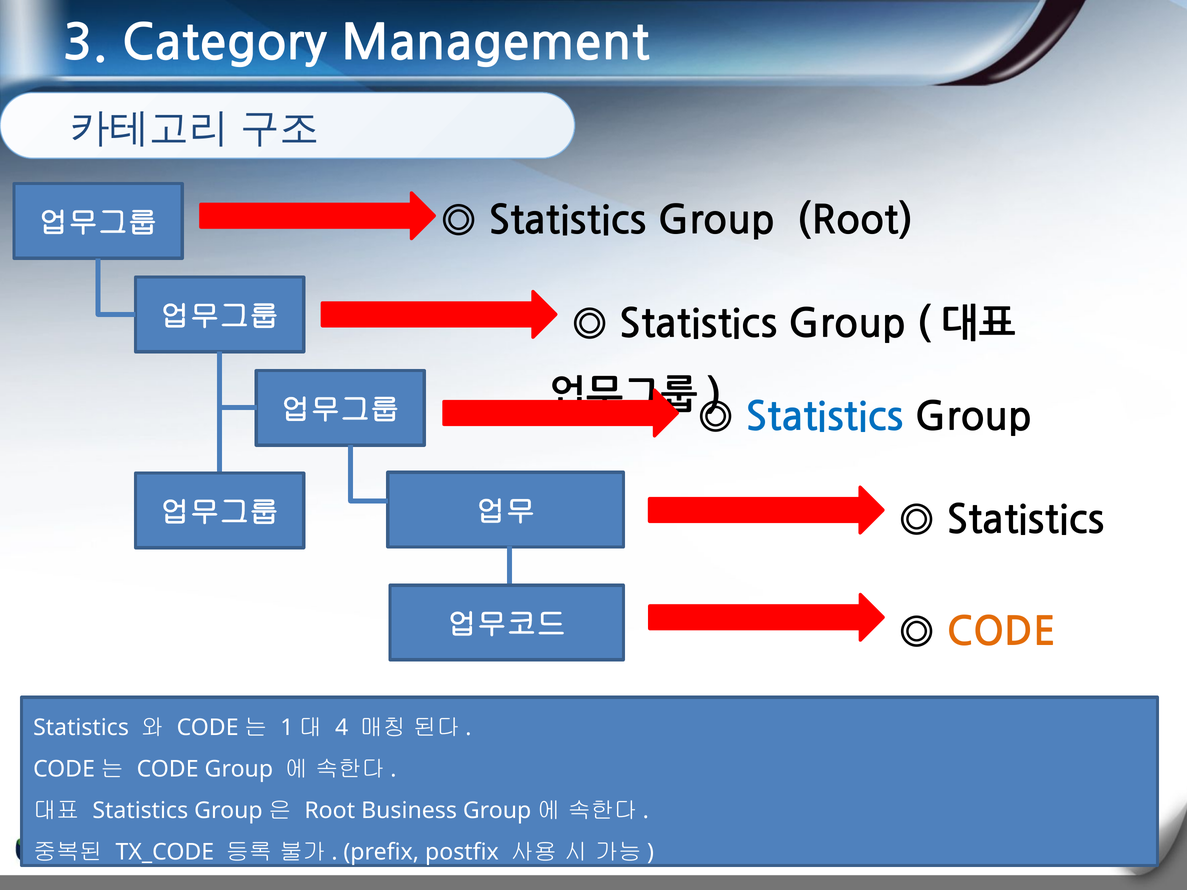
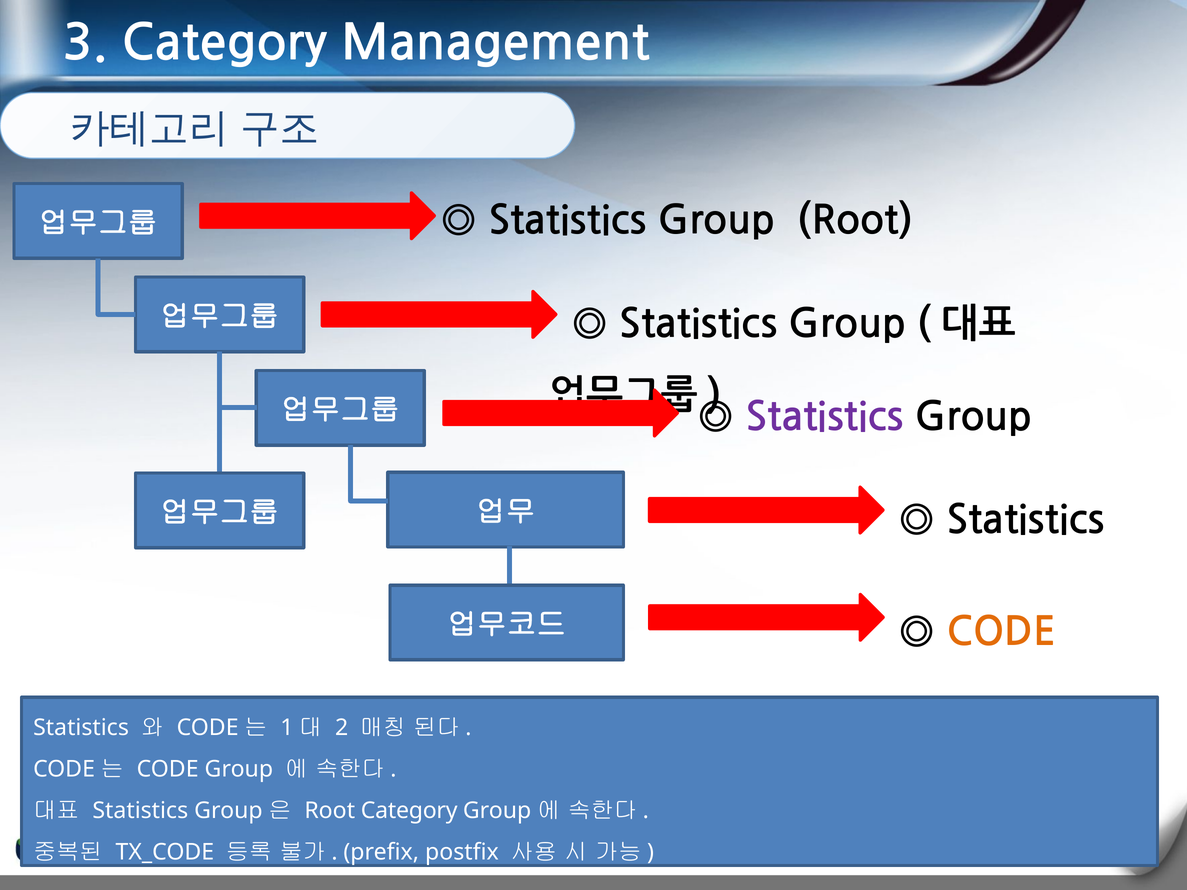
Statistics at (825, 417) colour: blue -> purple
4: 4 -> 2
Root Business: Business -> Category
